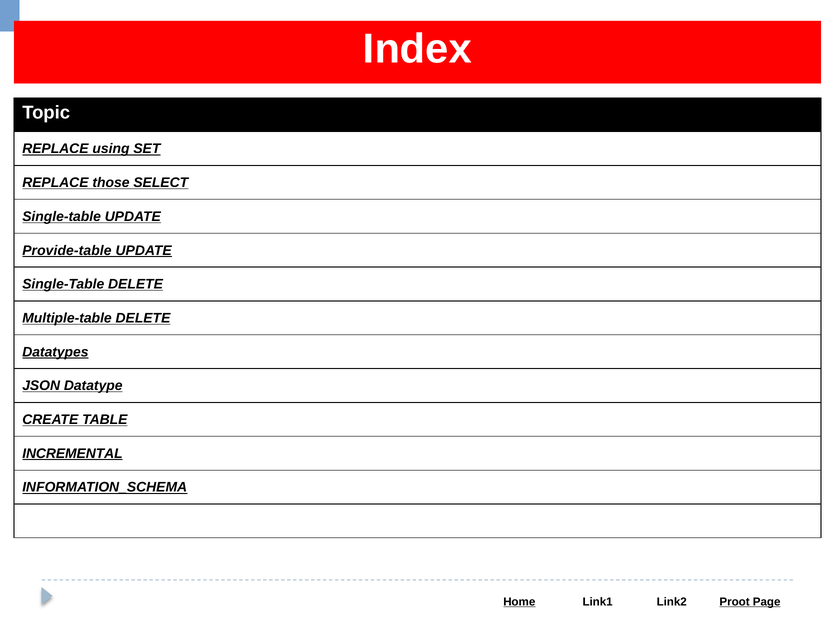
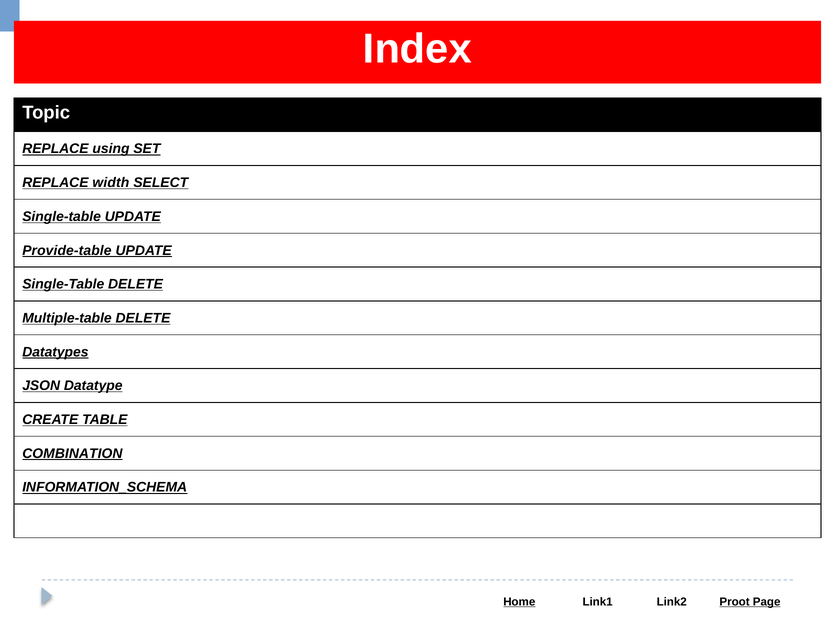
those: those -> width
INCREMENTAL: INCREMENTAL -> COMBINATION
